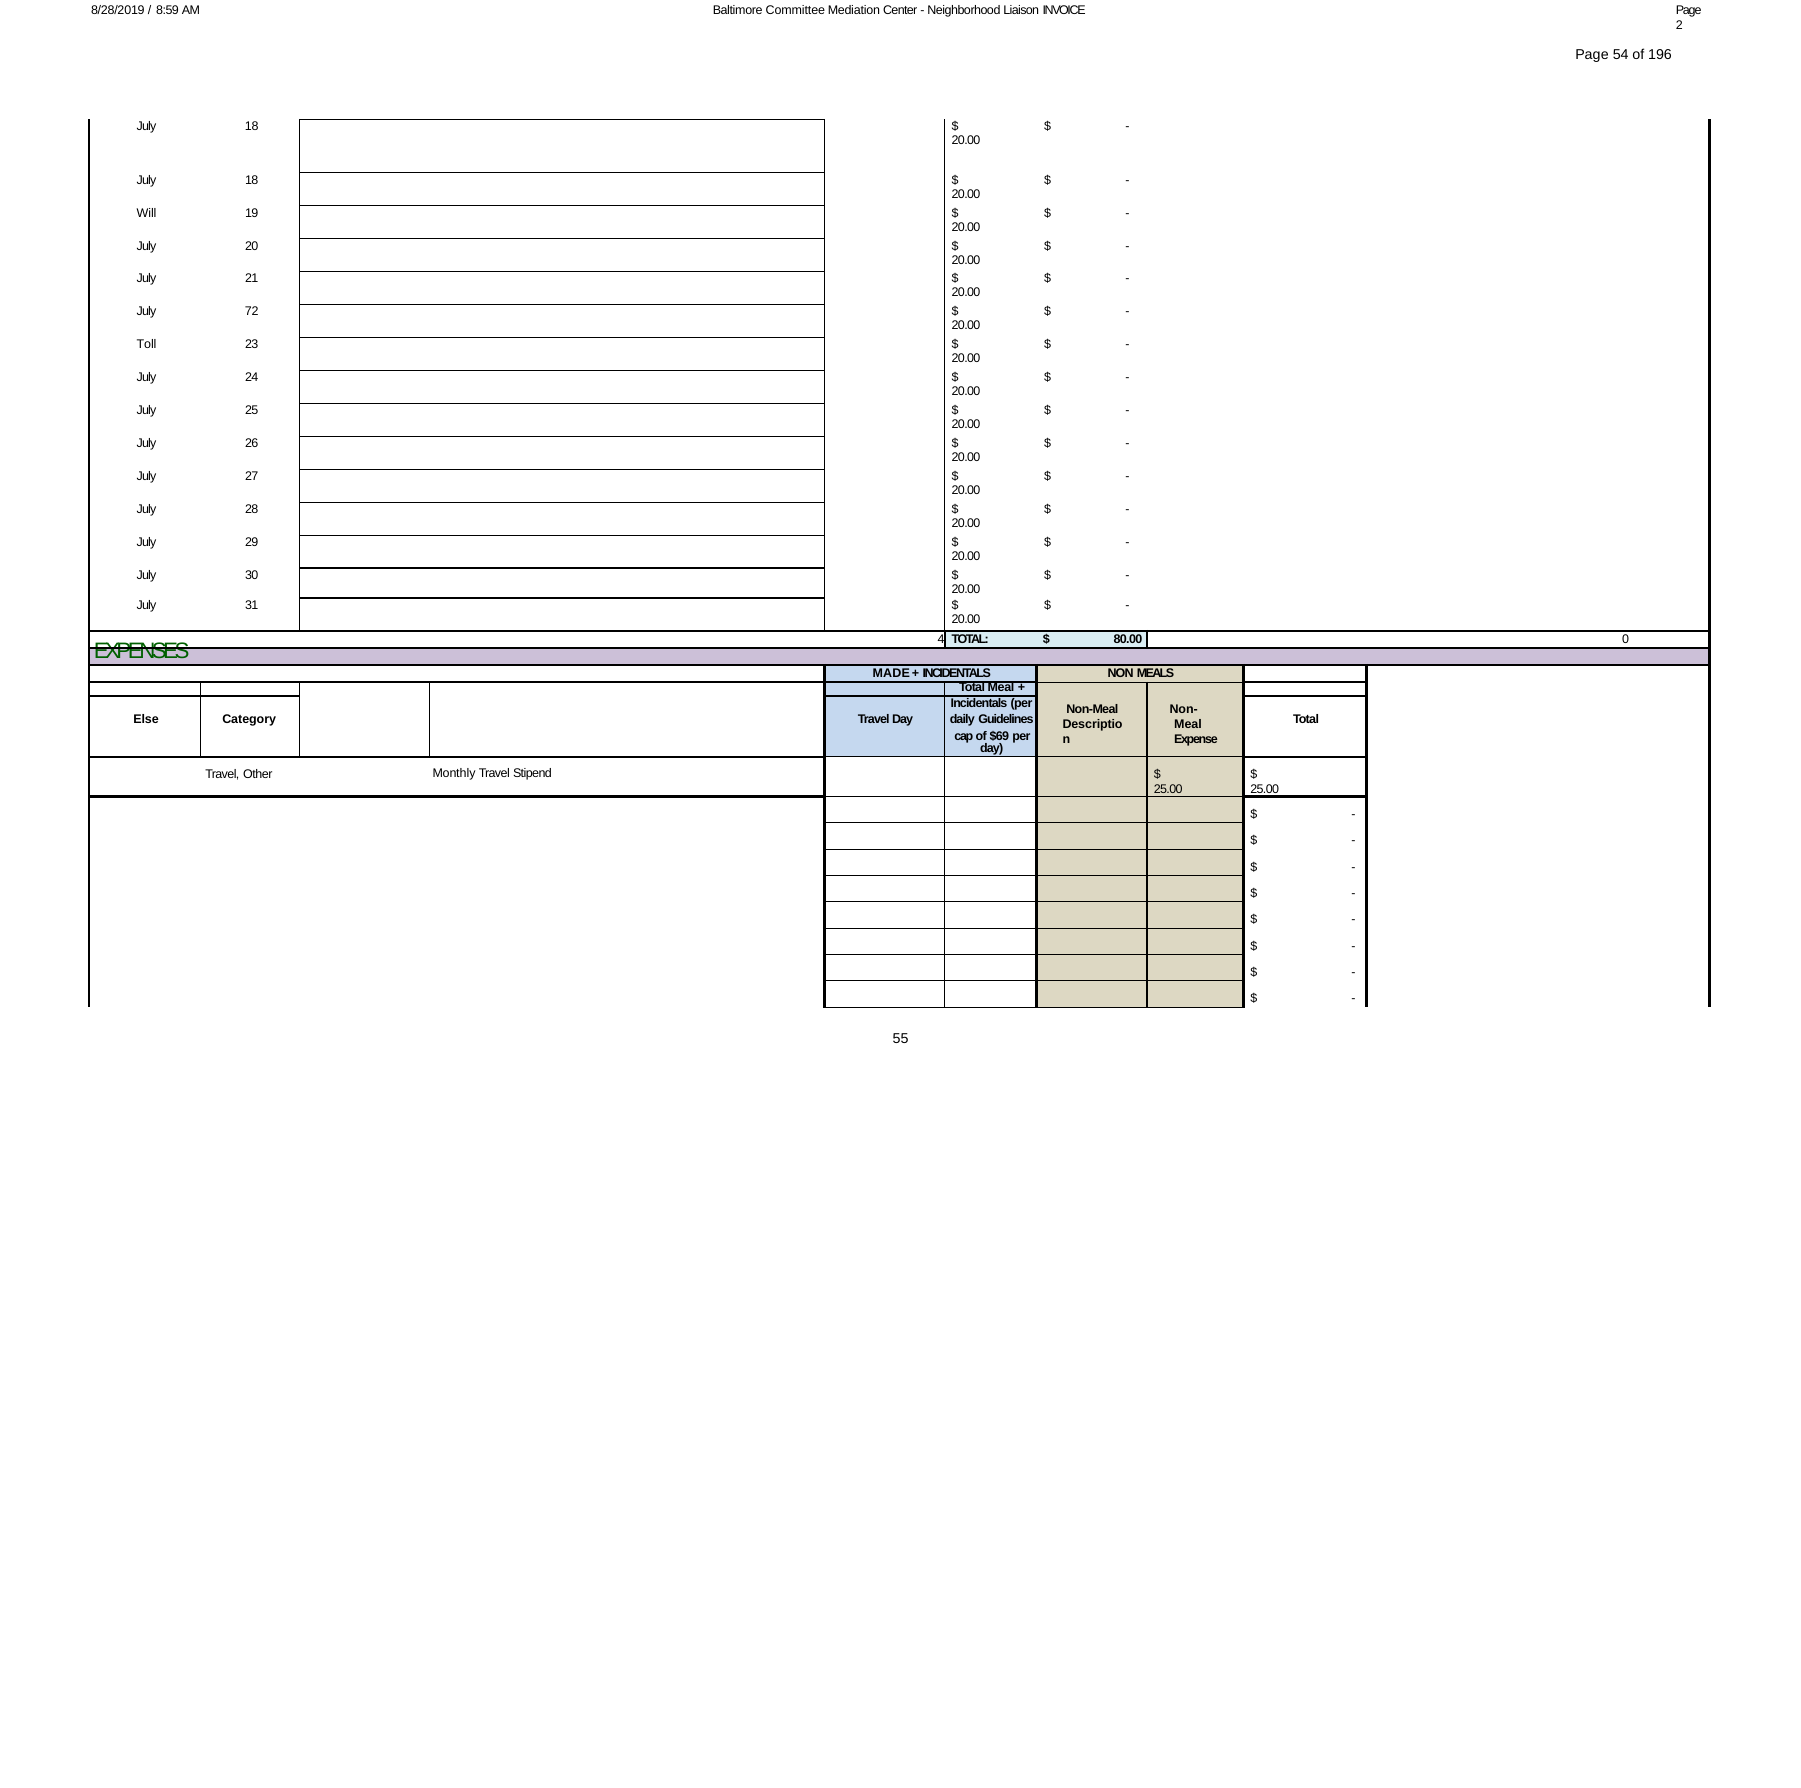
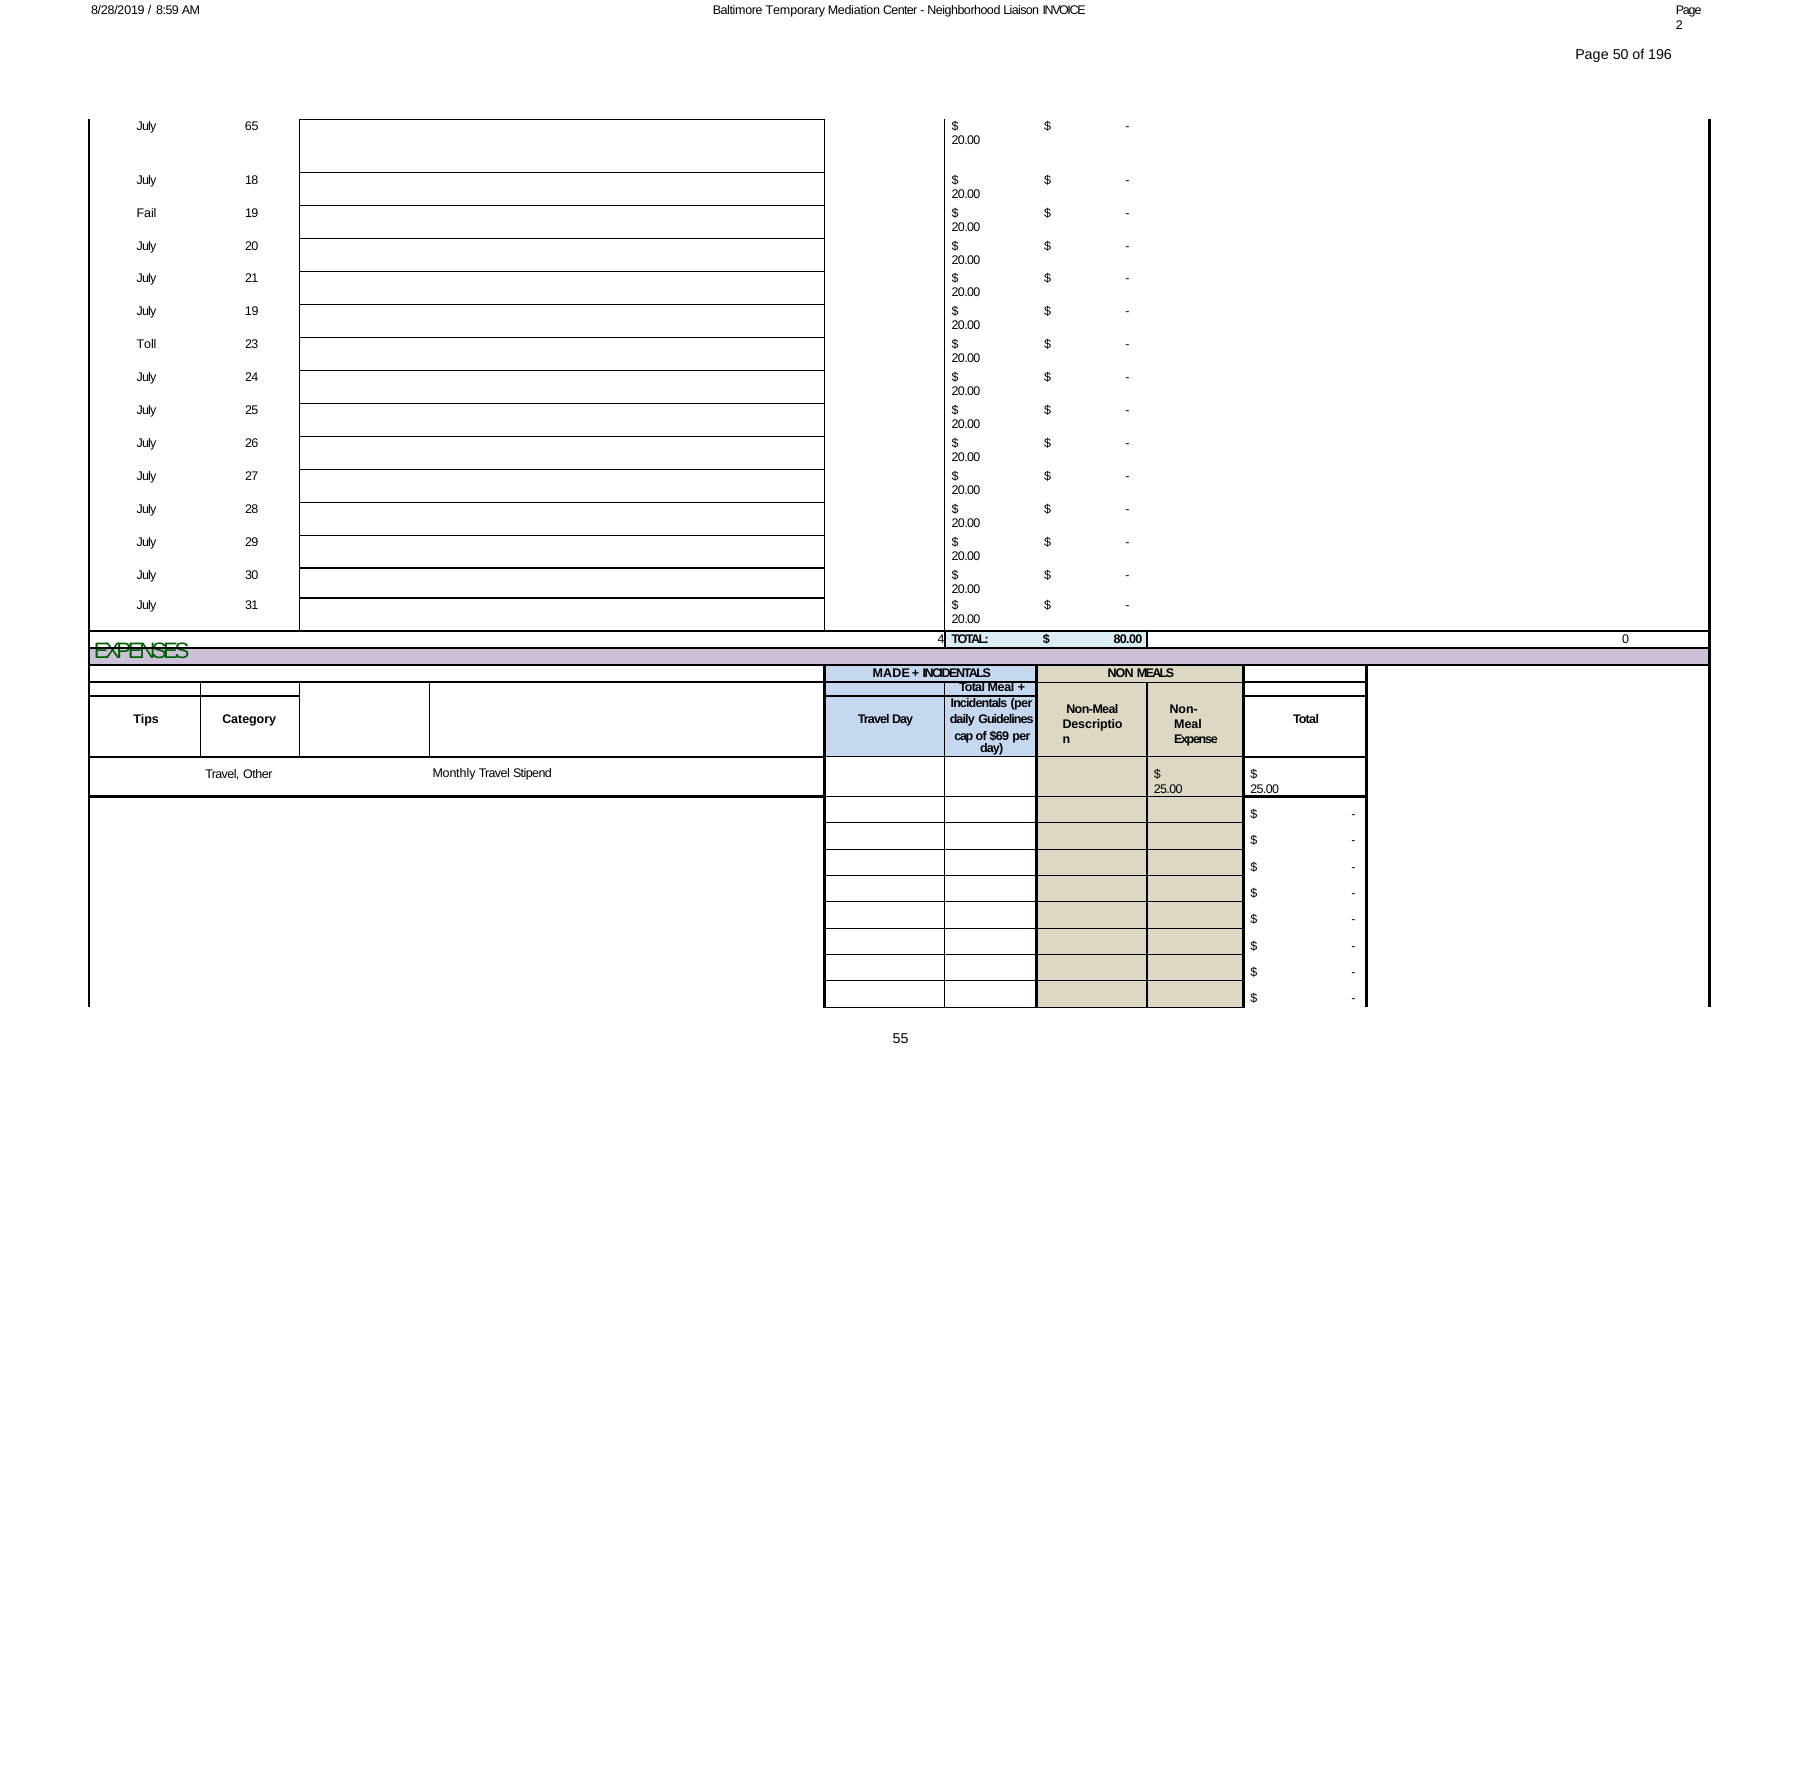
Committee: Committee -> Temporary
54: 54 -> 50
18 at (252, 127): 18 -> 65
Will: Will -> Fail
July 72: 72 -> 19
Else: Else -> Tips
